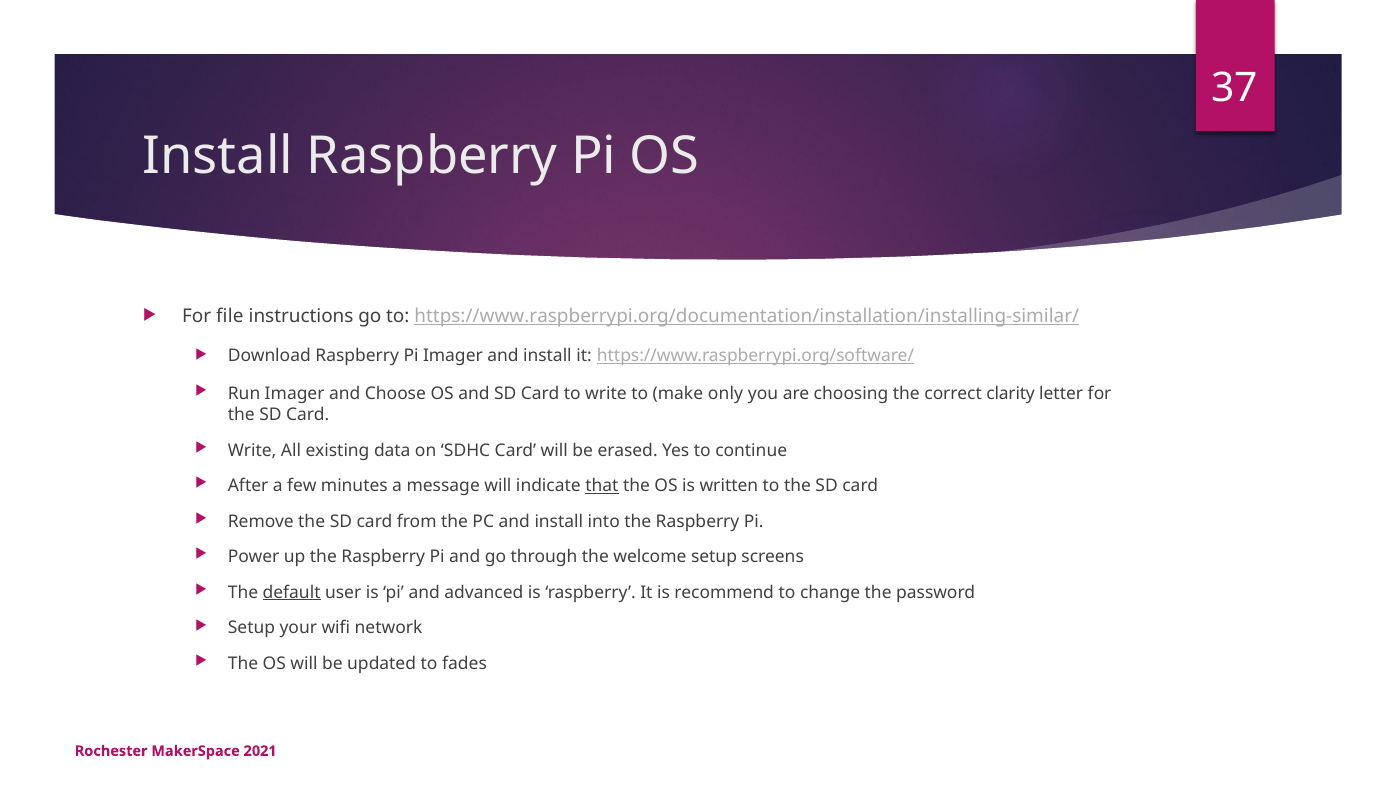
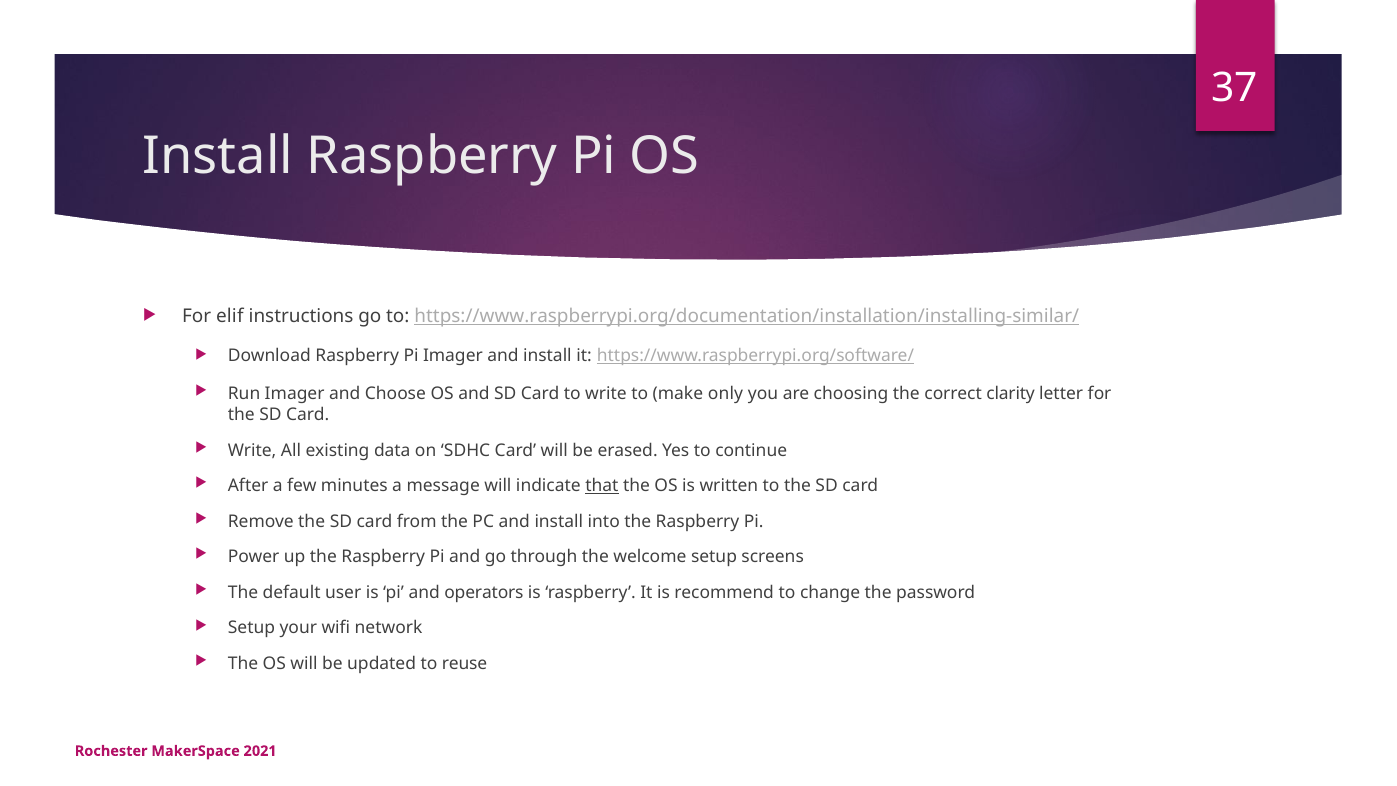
file: file -> elif
default underline: present -> none
advanced: advanced -> operators
fades: fades -> reuse
